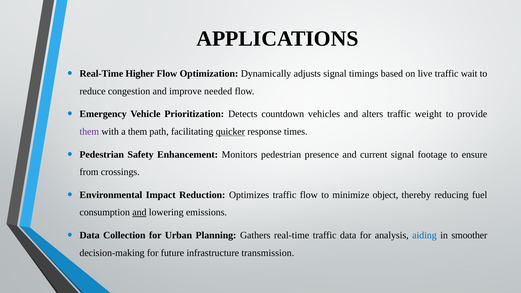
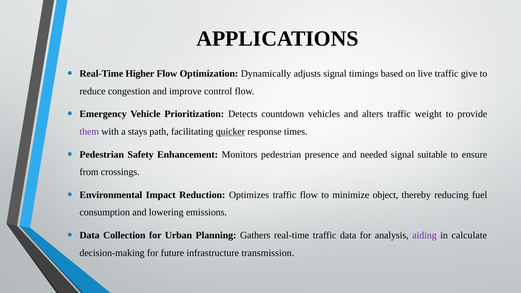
wait: wait -> give
needed: needed -> control
a them: them -> stays
current: current -> needed
footage: footage -> suitable
and at (139, 212) underline: present -> none
aiding colour: blue -> purple
smoother: smoother -> calculate
